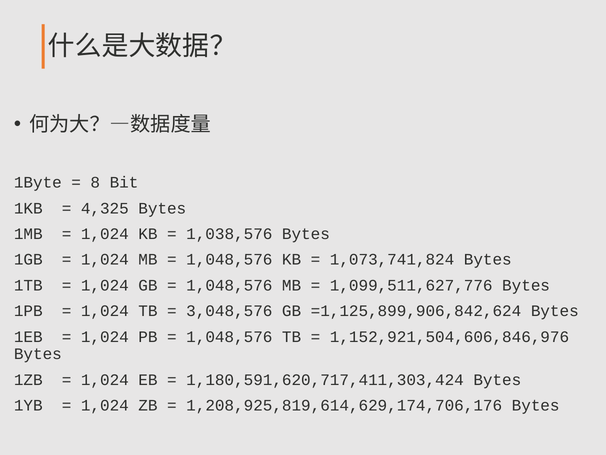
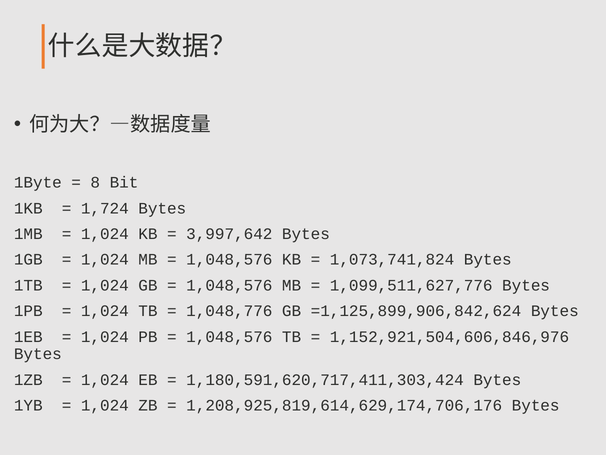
4,325: 4,325 -> 1,724
1,038,576: 1,038,576 -> 3,997,642
3,048,576: 3,048,576 -> 1,048,776
